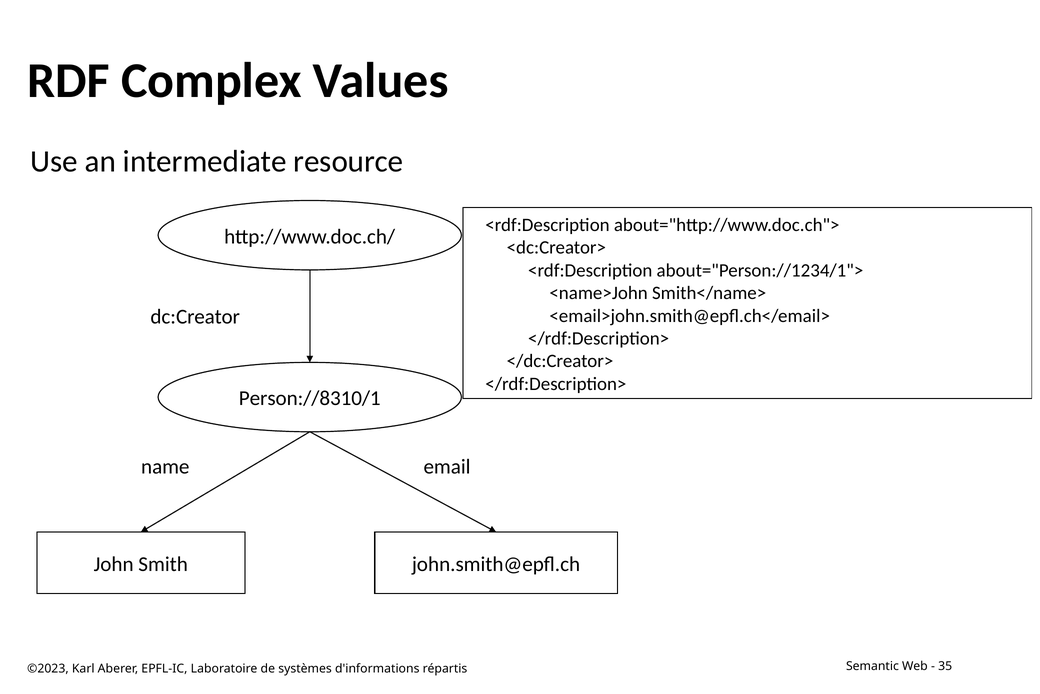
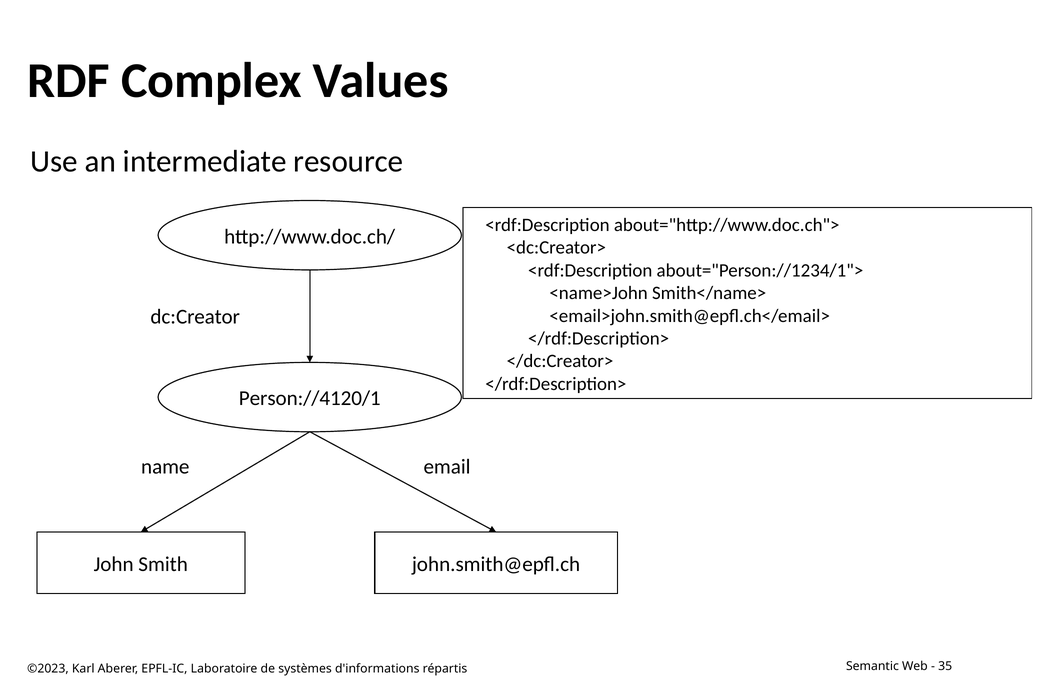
Person://8310/1: Person://8310/1 -> Person://4120/1
